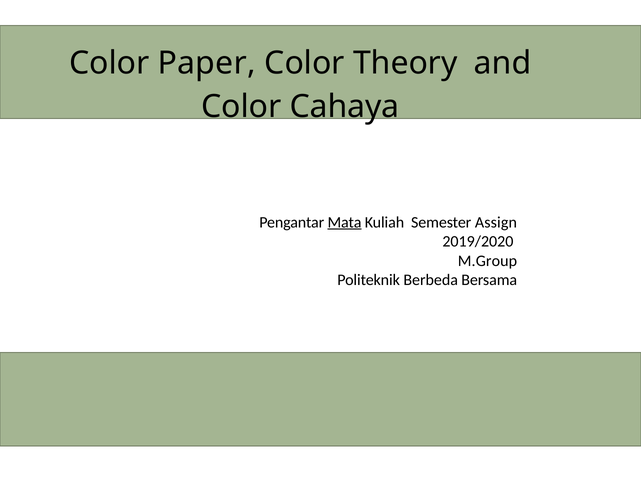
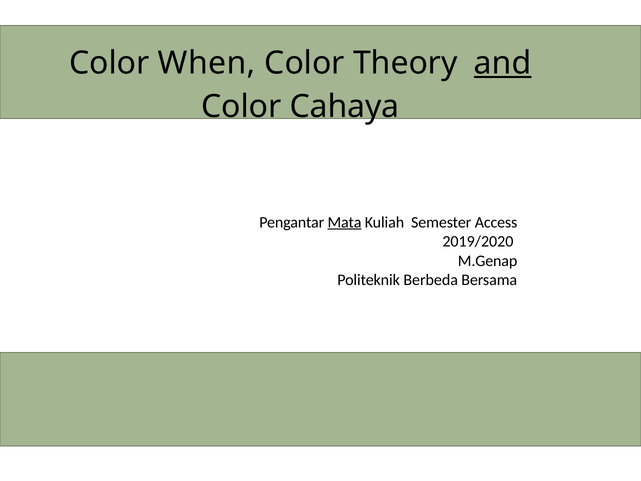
Paper: Paper -> When
and underline: none -> present
Assign: Assign -> Access
M.Group: M.Group -> M.Genap
